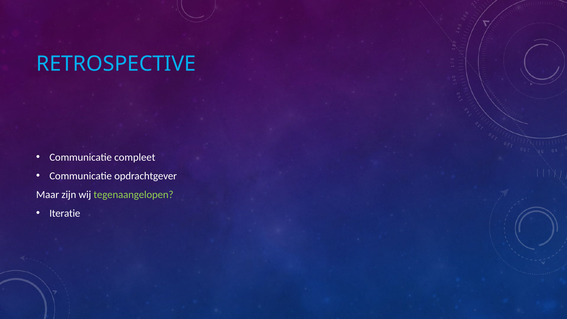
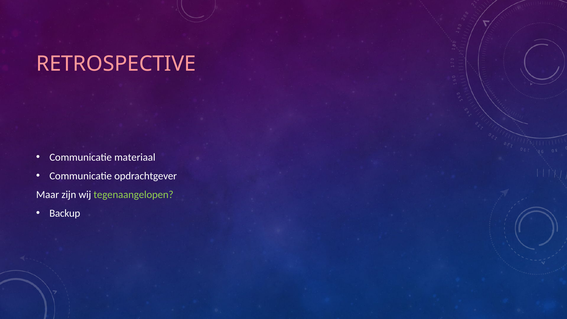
RETROSPECTIVE colour: light blue -> pink
compleet: compleet -> materiaal
Iteratie: Iteratie -> Backup
